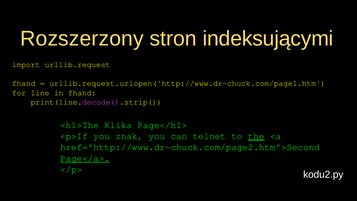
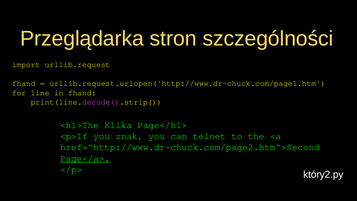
Rozszerzony: Rozszerzony -> Przeglądarka
indeksującymi: indeksującymi -> szczególności
the underline: present -> none
kodu2.py: kodu2.py -> który2.py
